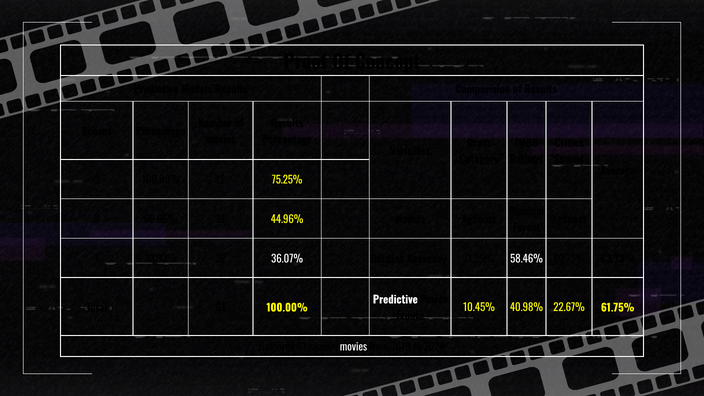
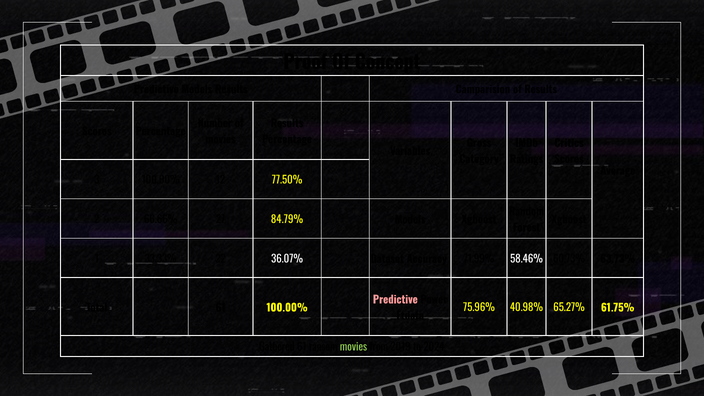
75.25%: 75.25% -> 77.50%
44.96%: 44.96% -> 84.79%
Predictive at (395, 300) colour: white -> pink
10.45%: 10.45% -> 75.96%
22.67%: 22.67% -> 65.27%
movies at (354, 347) colour: white -> light green
